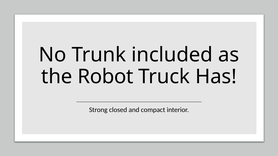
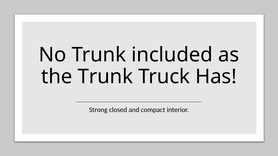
the Robot: Robot -> Trunk
